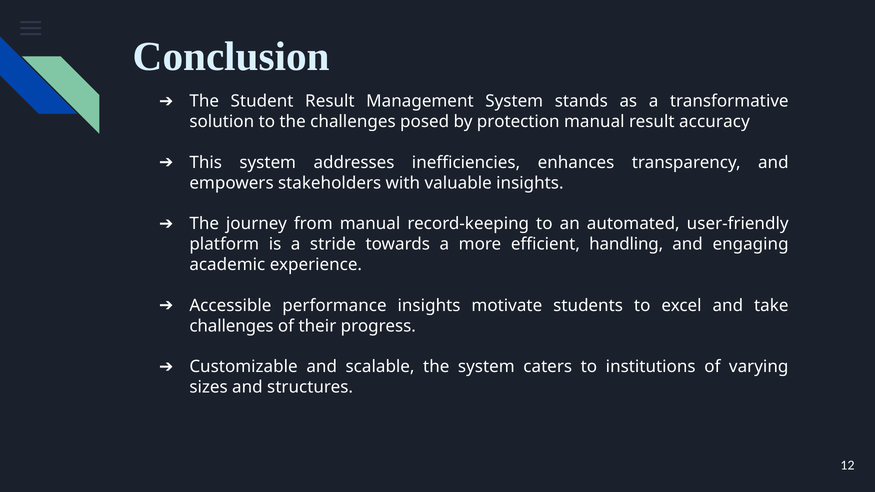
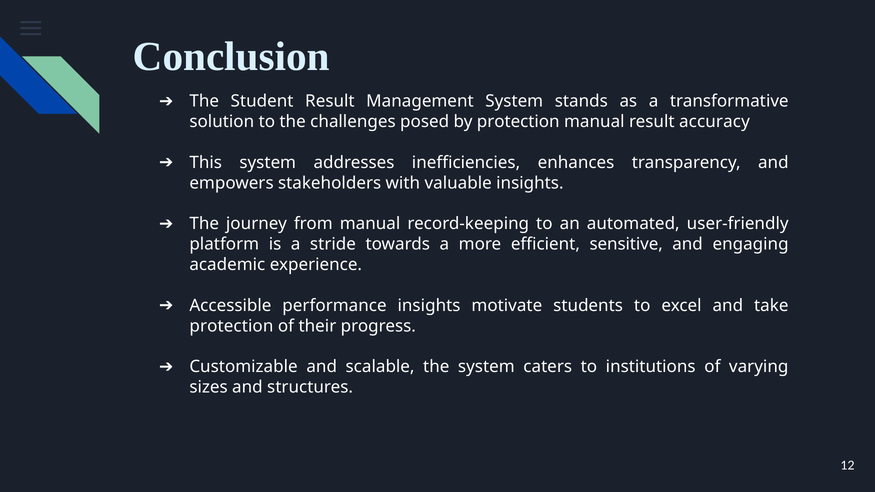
handling: handling -> sensitive
challenges at (232, 326): challenges -> protection
